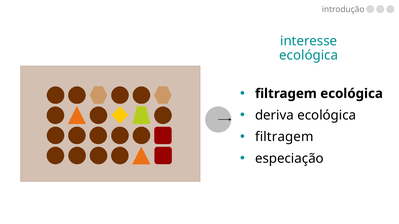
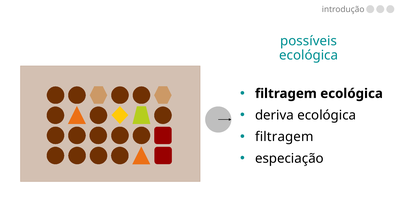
interesse: interesse -> possíveis
